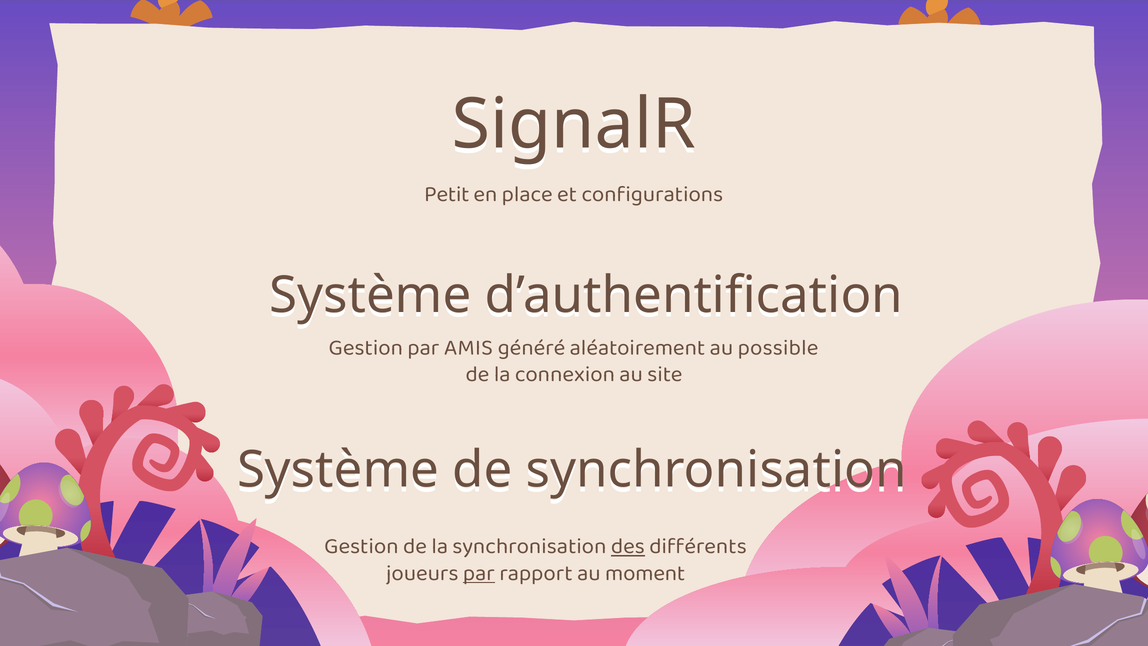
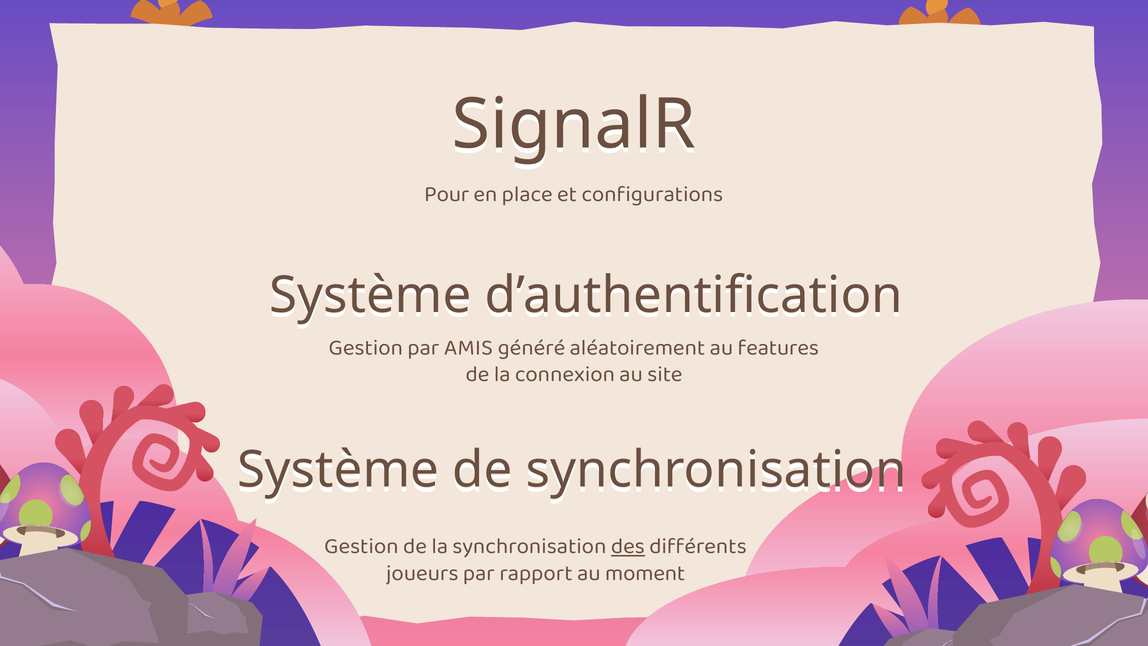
Petit: Petit -> Pour
possible: possible -> features
par at (479, 573) underline: present -> none
